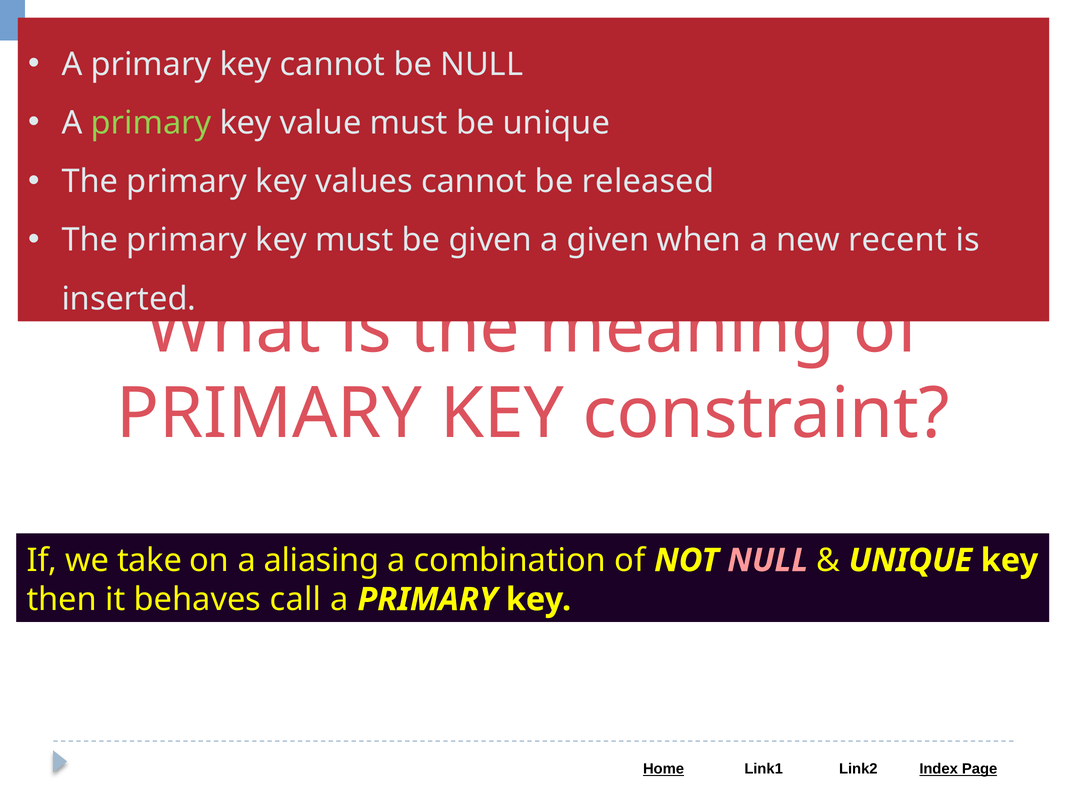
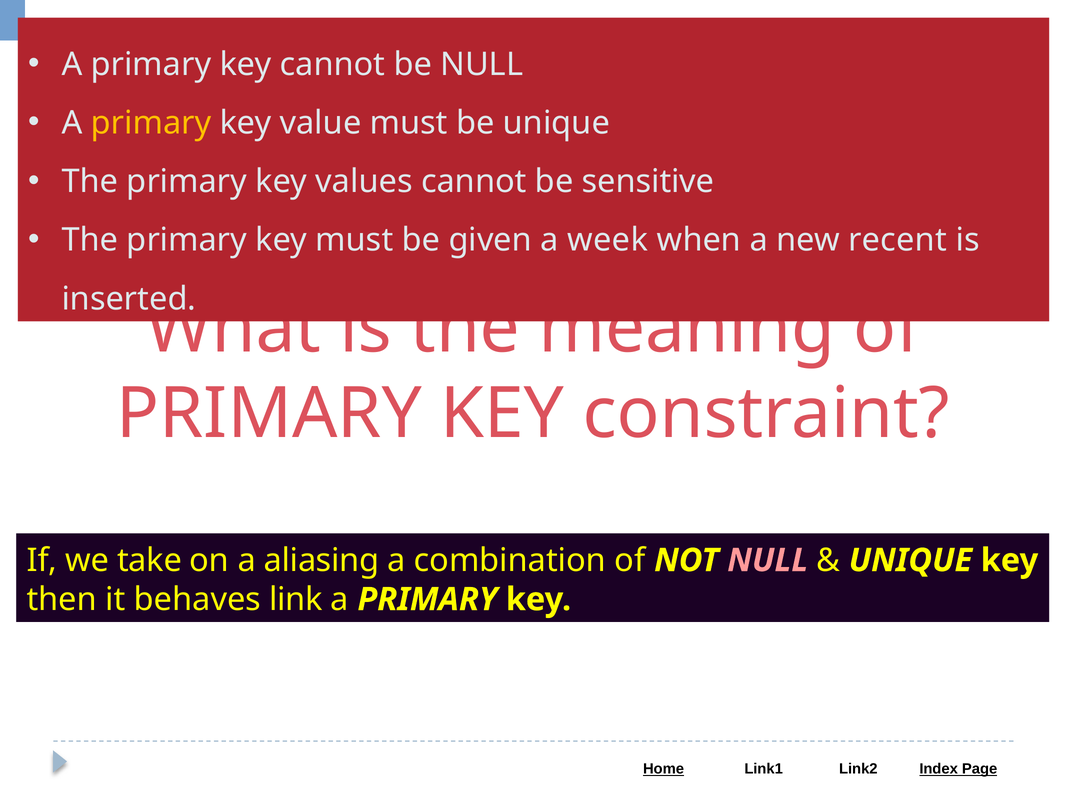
primary at (151, 123) colour: light green -> yellow
released: released -> sensitive
a given: given -> week
call: call -> link
